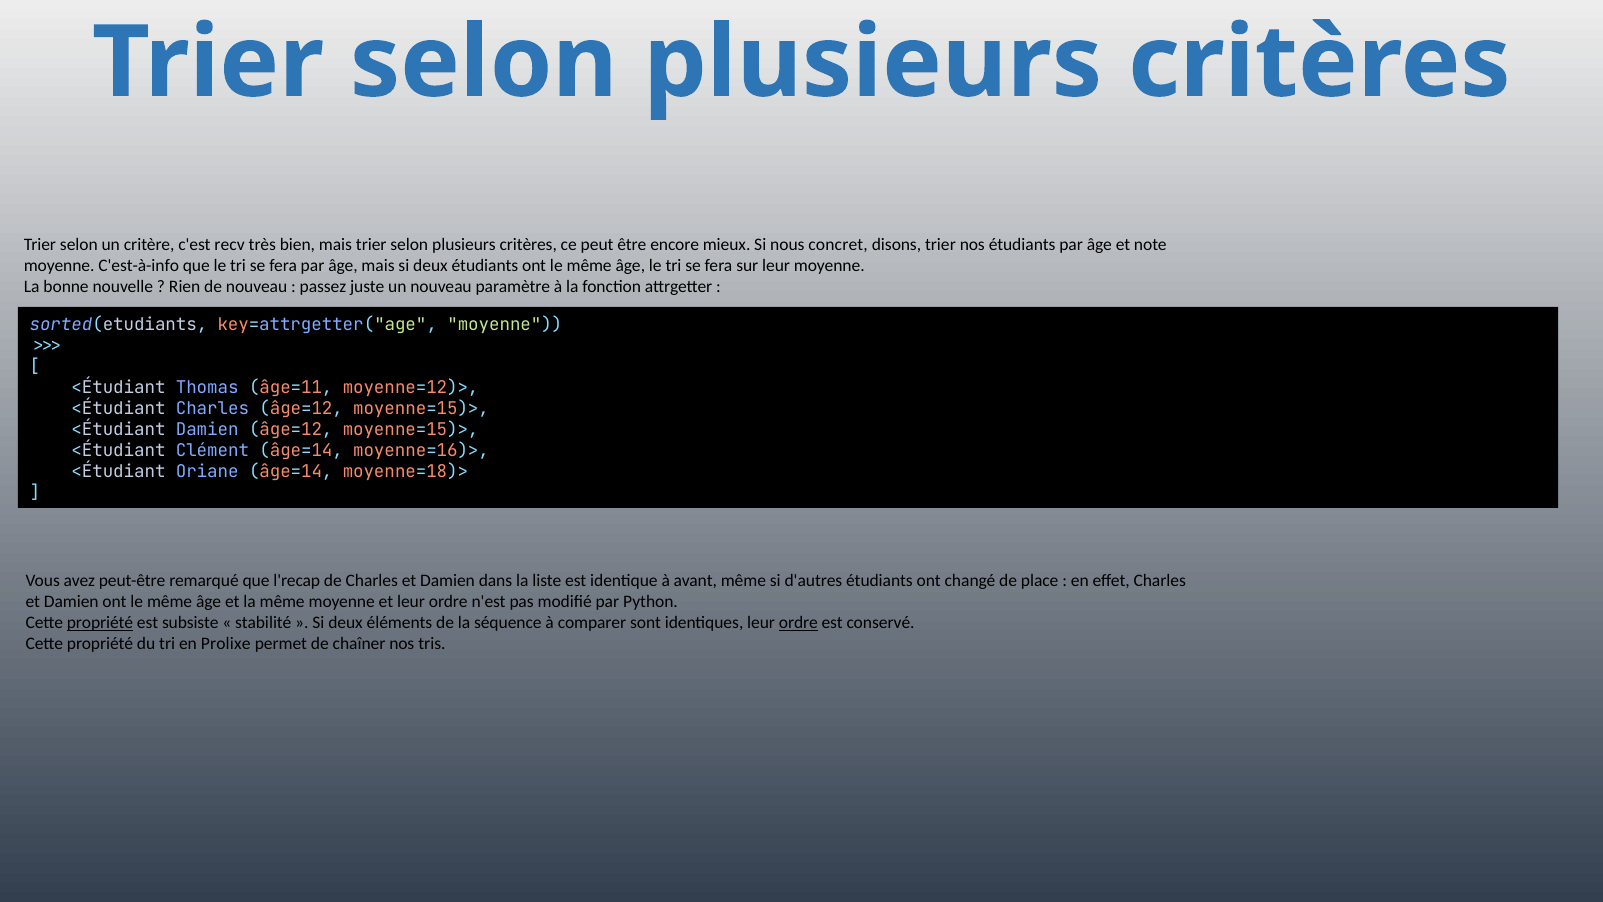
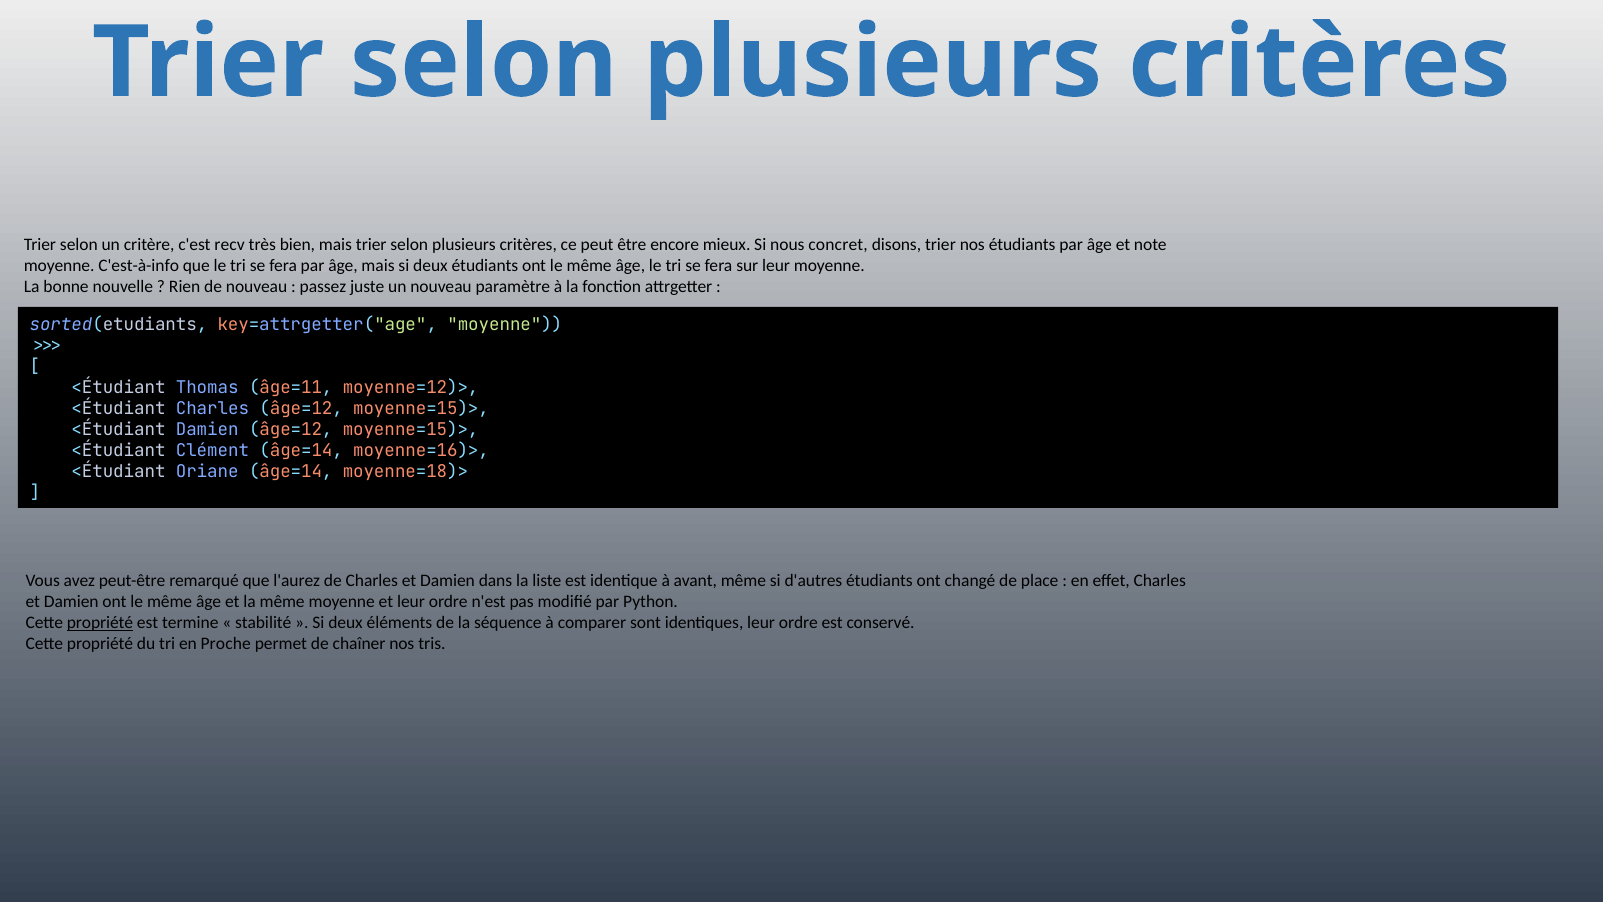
l'recap: l'recap -> l'aurez
subsiste: subsiste -> termine
ordre at (798, 622) underline: present -> none
Prolixe: Prolixe -> Proche
